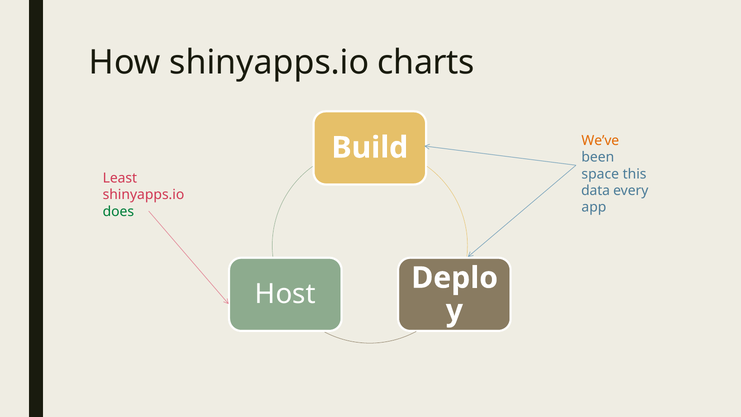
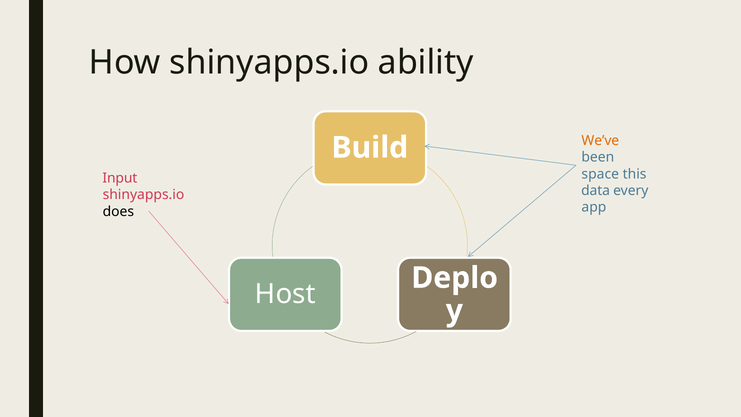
charts: charts -> ability
Least: Least -> Input
does colour: green -> black
